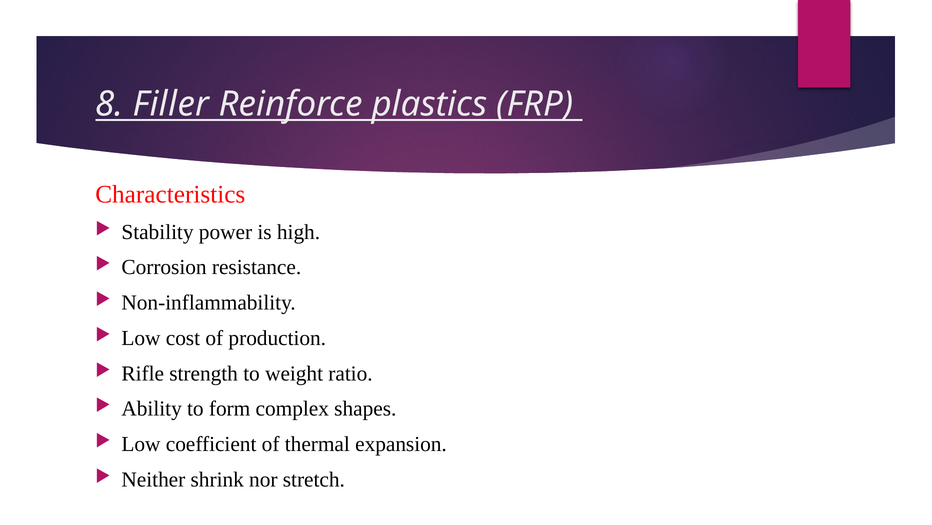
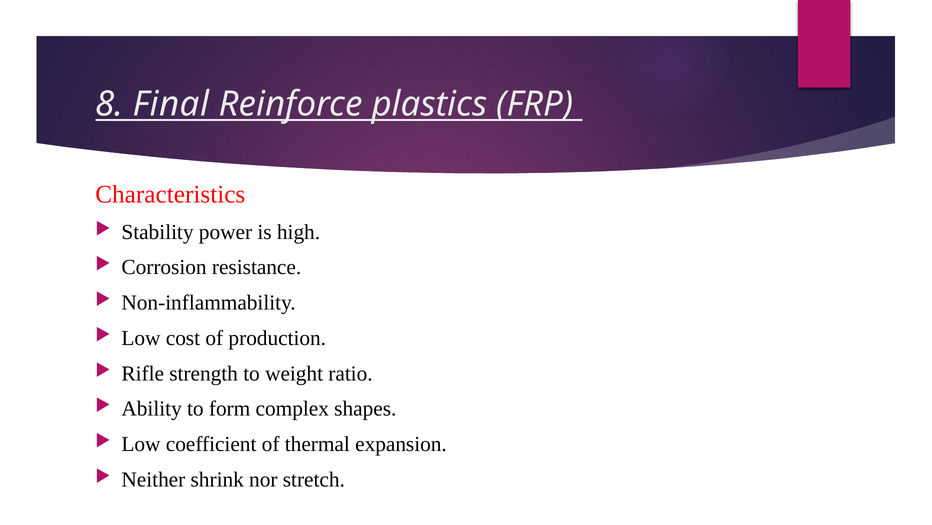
Filler: Filler -> Final
